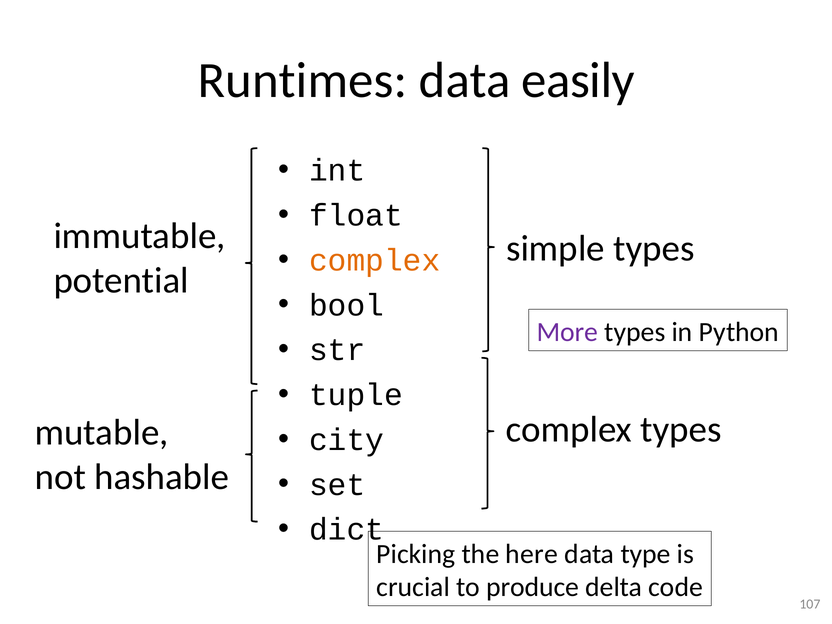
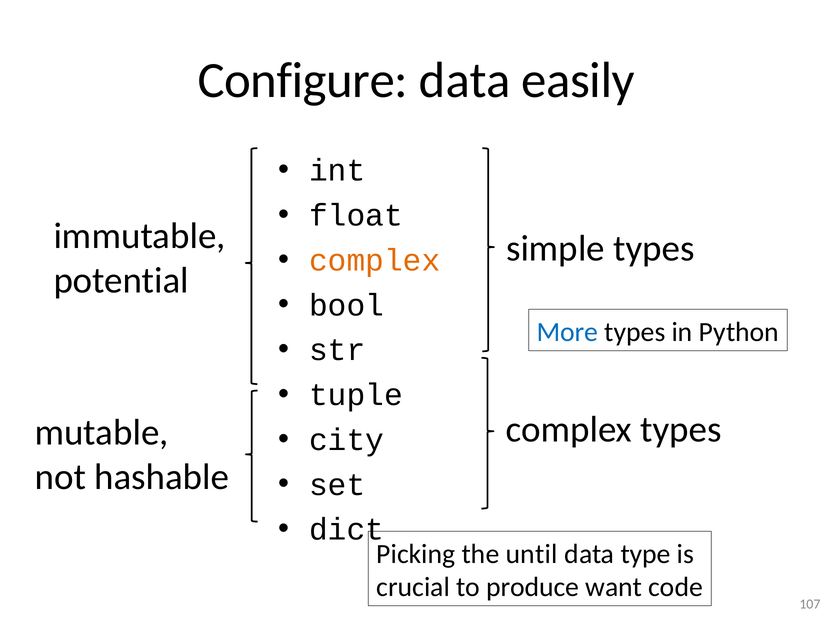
Runtimes: Runtimes -> Configure
More colour: purple -> blue
here: here -> until
delta: delta -> want
